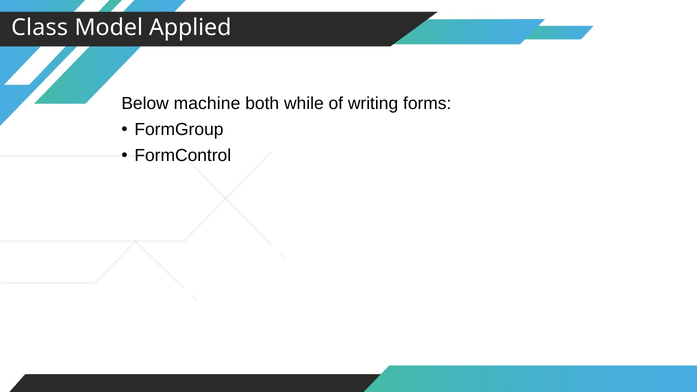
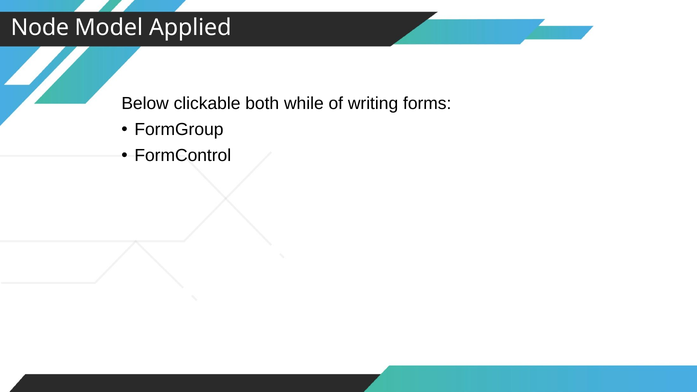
Class: Class -> Node
machine: machine -> clickable
